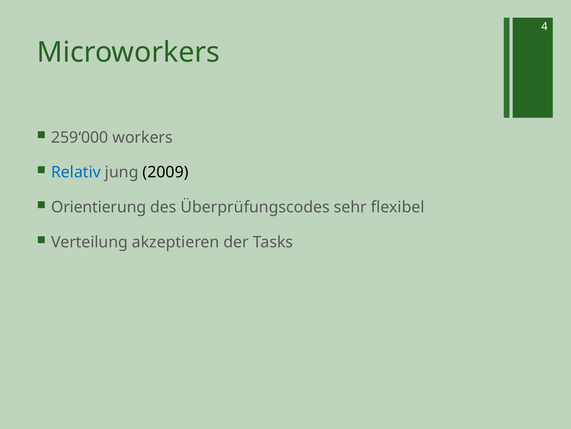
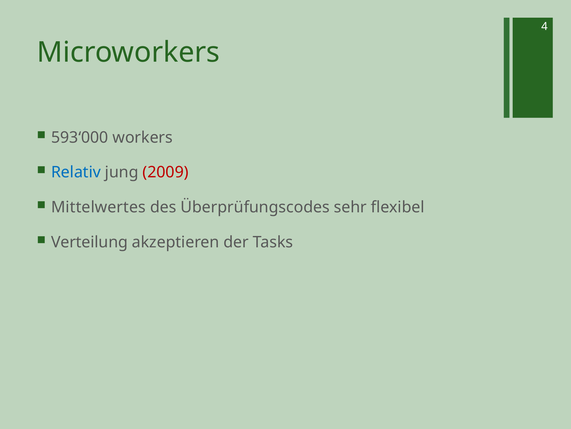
259‘000: 259‘000 -> 593‘000
2009 colour: black -> red
Orientierung: Orientierung -> Mittelwertes
